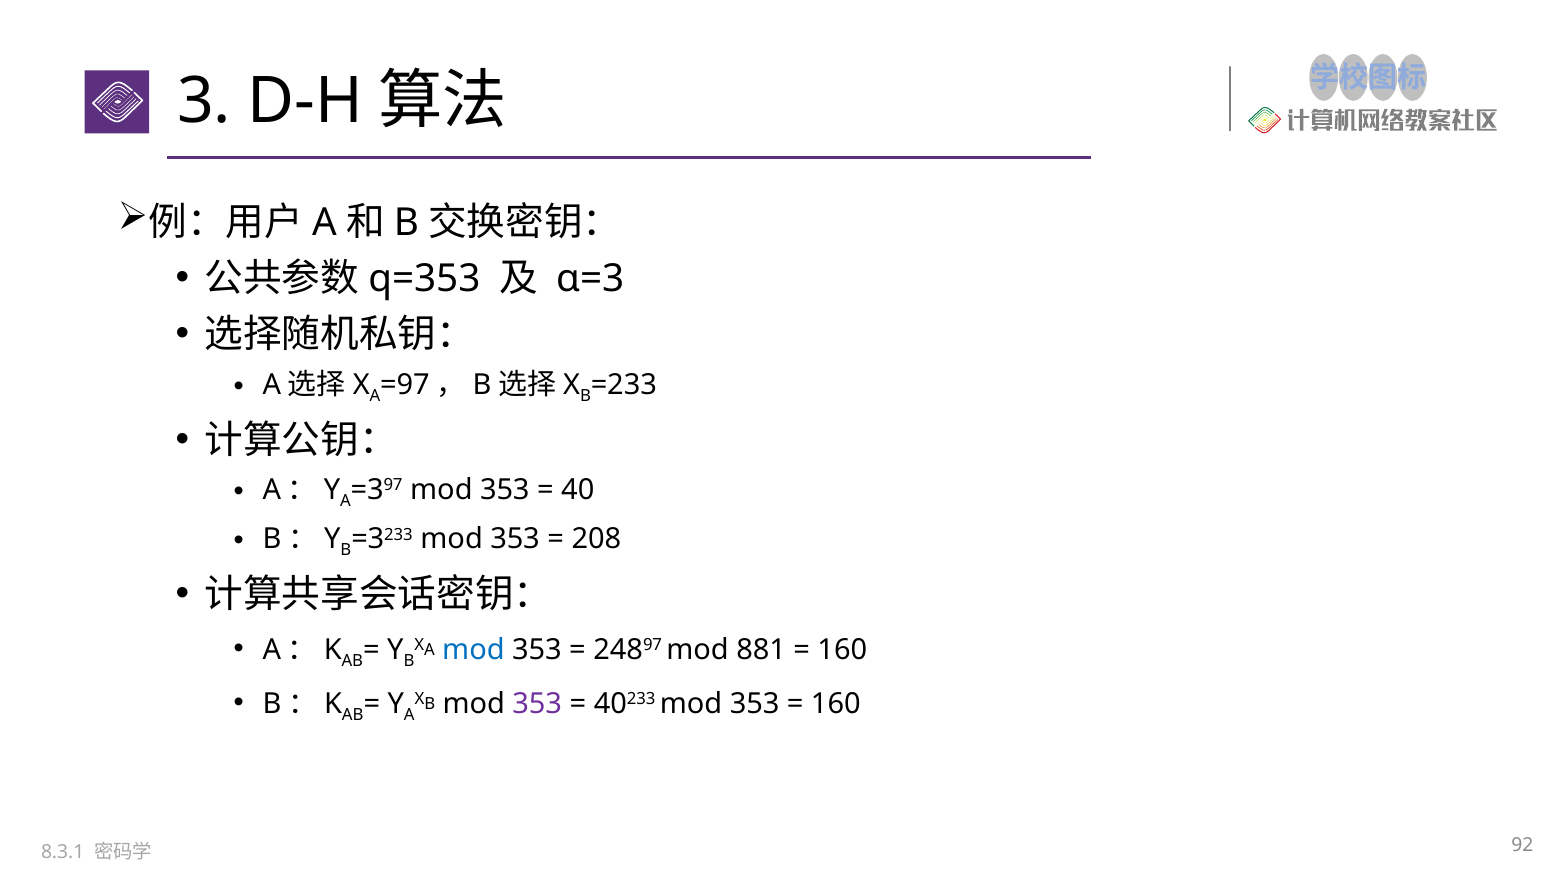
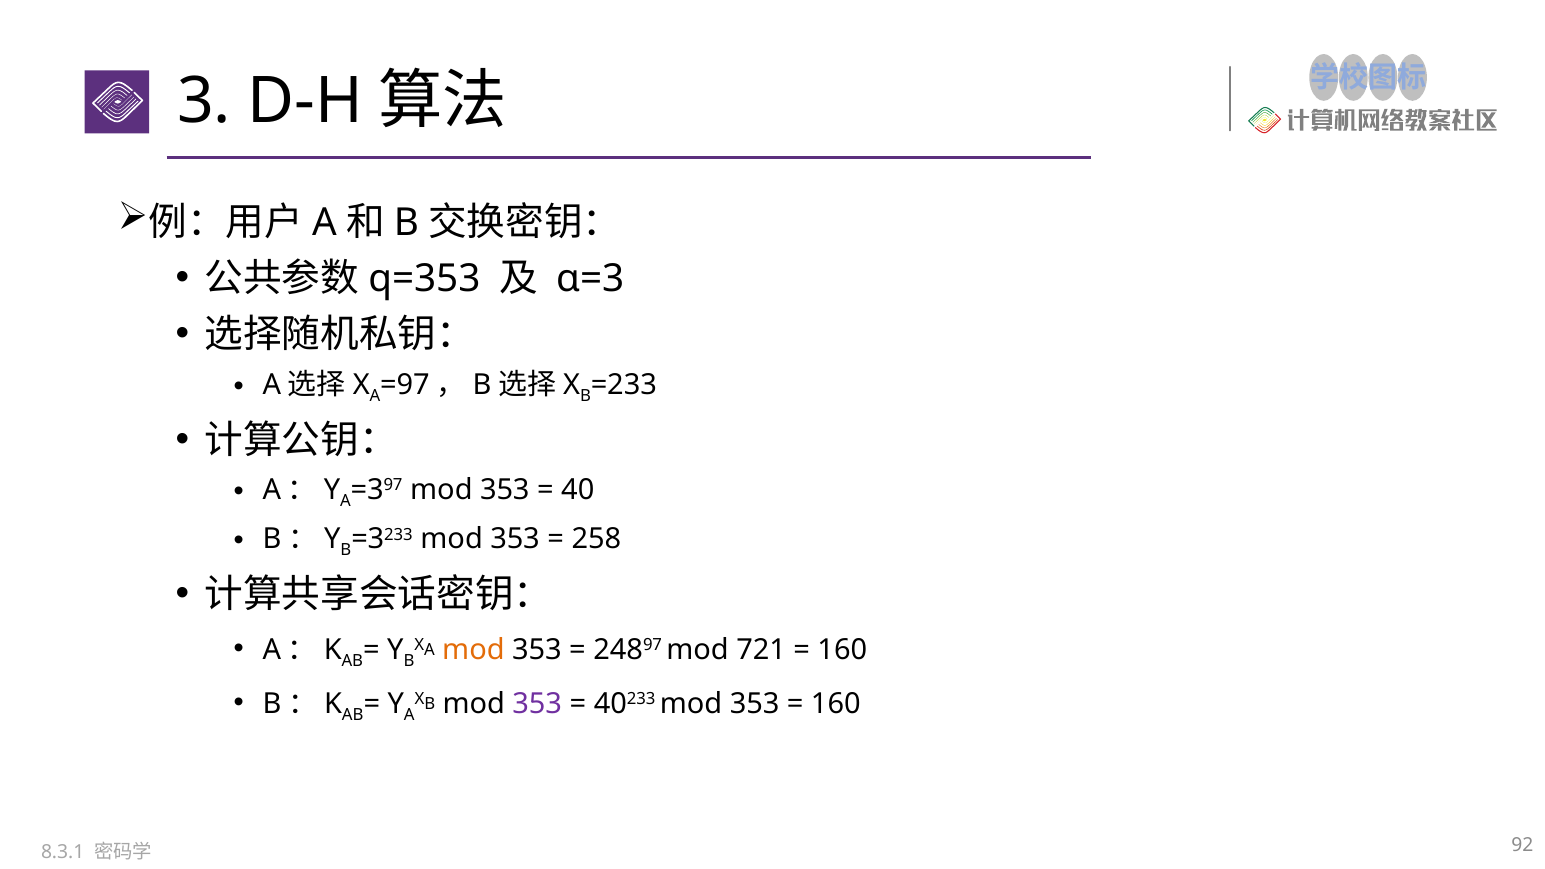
208: 208 -> 258
mod at (473, 650) colour: blue -> orange
881: 881 -> 721
